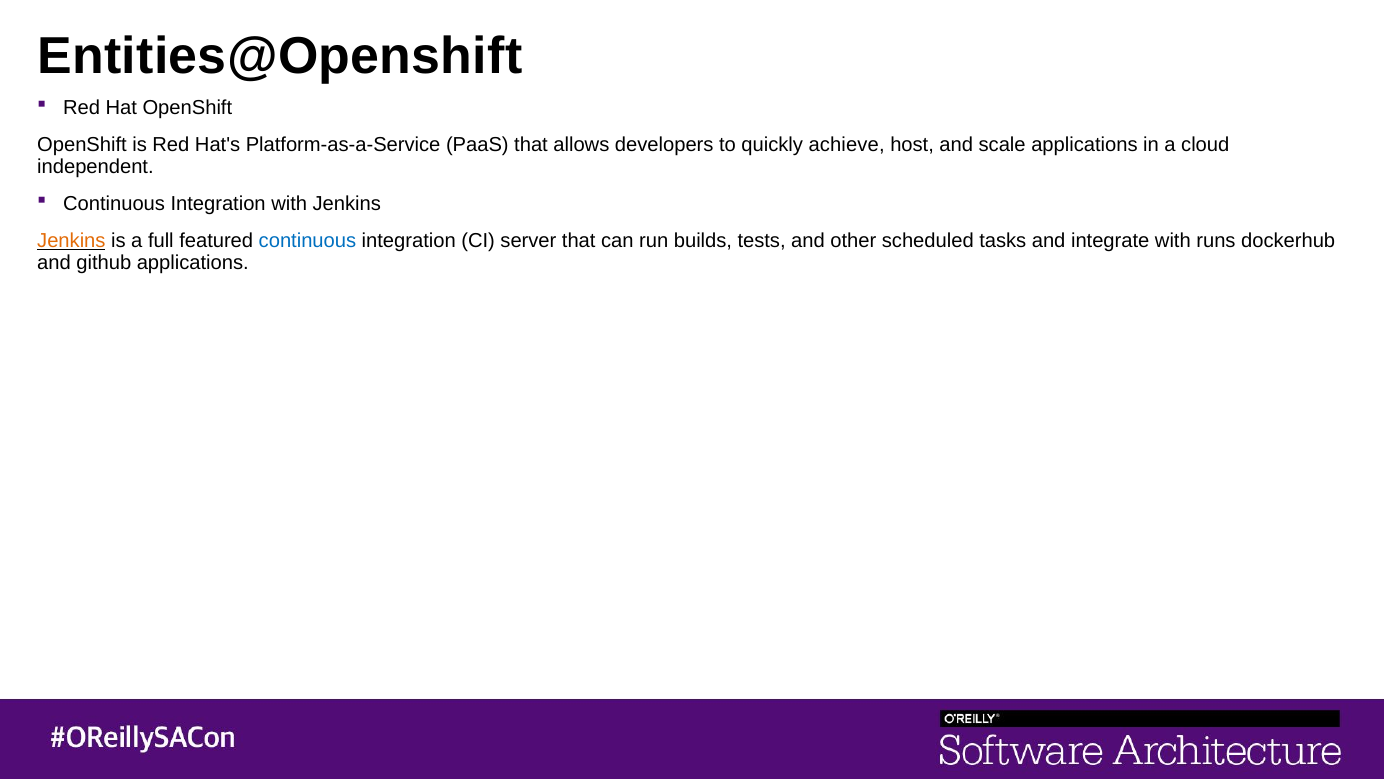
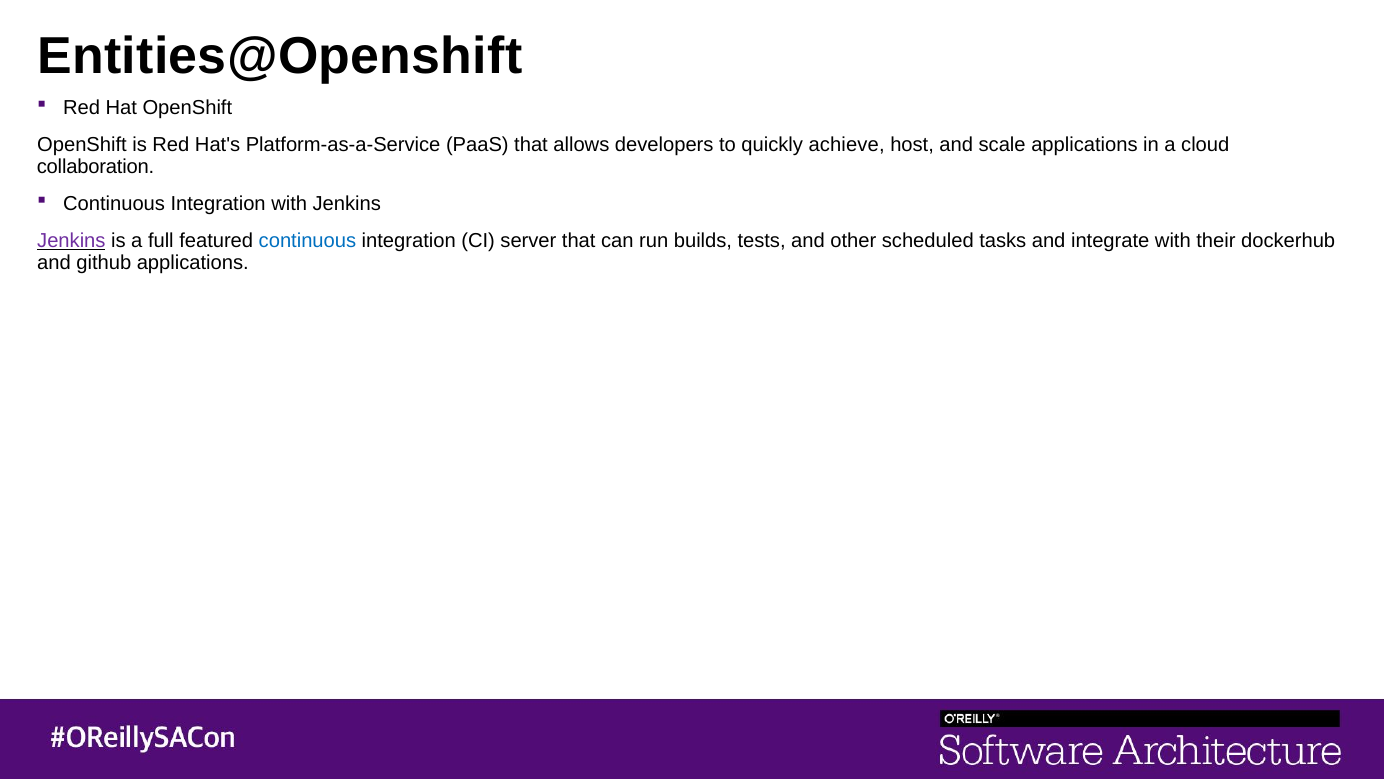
independent: independent -> collaboration
Jenkins at (71, 241) colour: orange -> purple
runs: runs -> their
